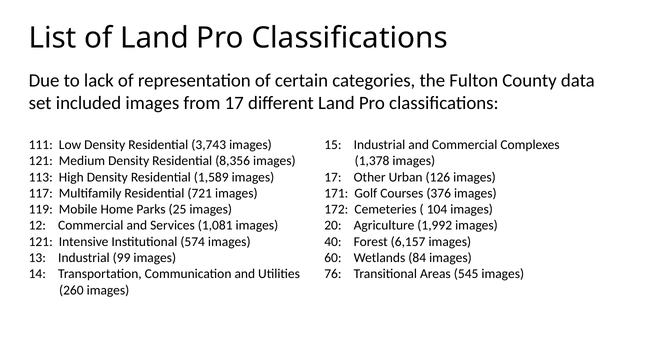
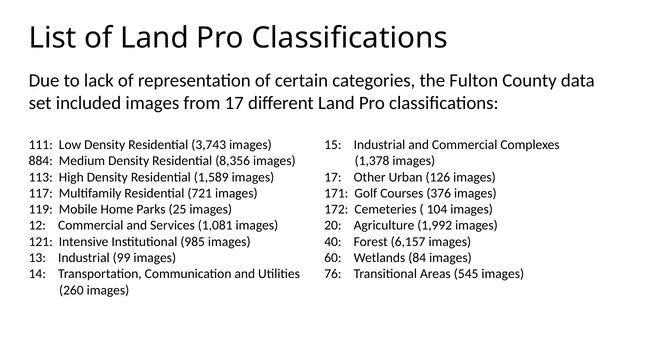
121 at (41, 161): 121 -> 884
574: 574 -> 985
